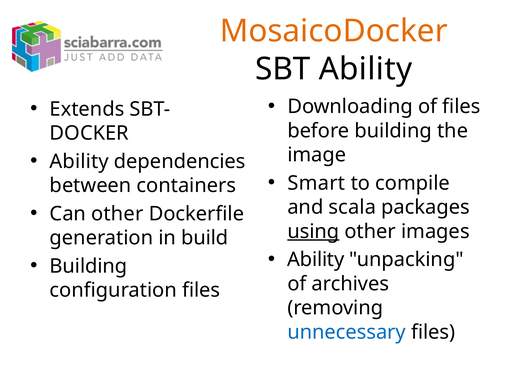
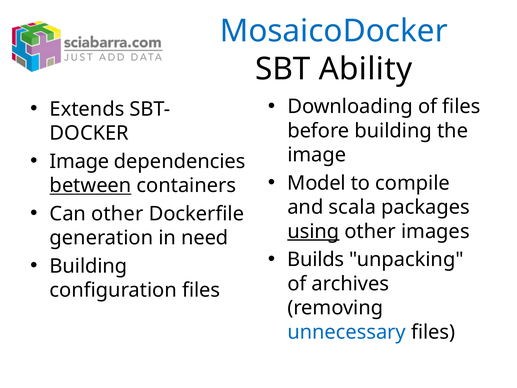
MosaicoDocker colour: orange -> blue
Ability at (79, 161): Ability -> Image
Smart: Smart -> Model
between underline: none -> present
build: build -> need
Ability at (316, 259): Ability -> Builds
